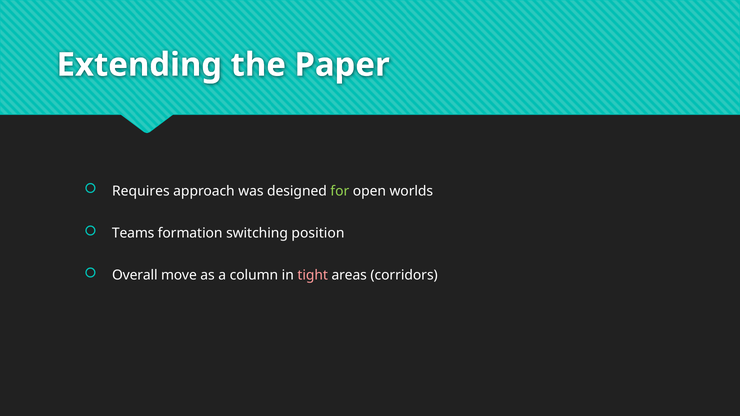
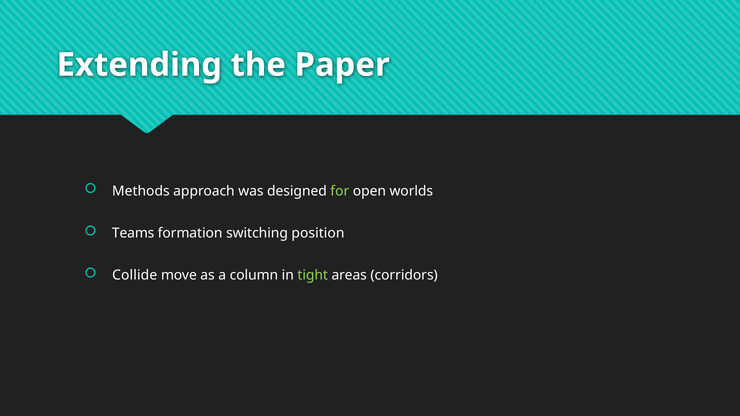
Requires: Requires -> Methods
Overall: Overall -> Collide
tight colour: pink -> light green
